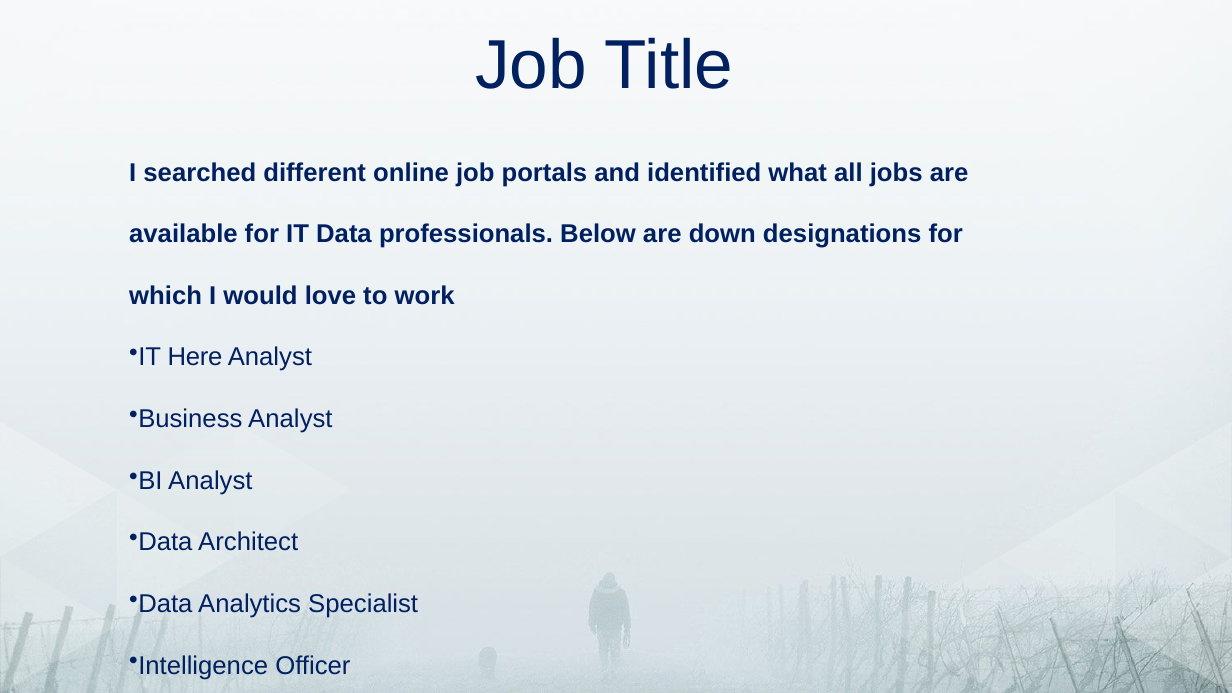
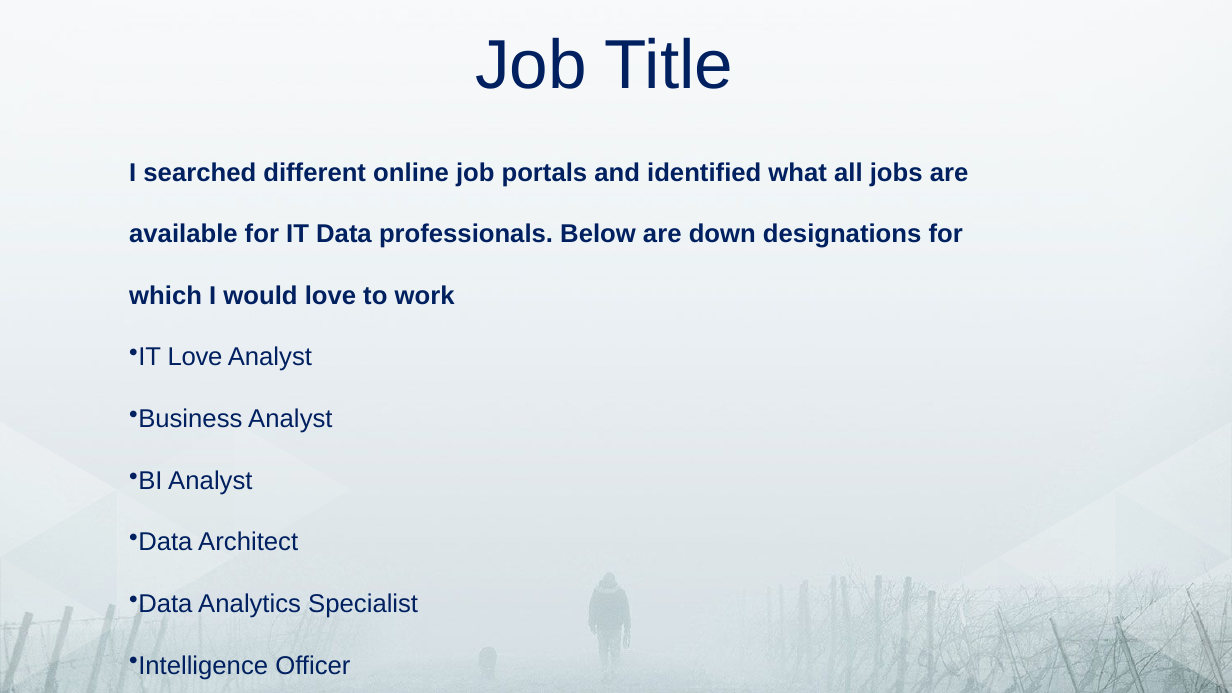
IT Here: Here -> Love
